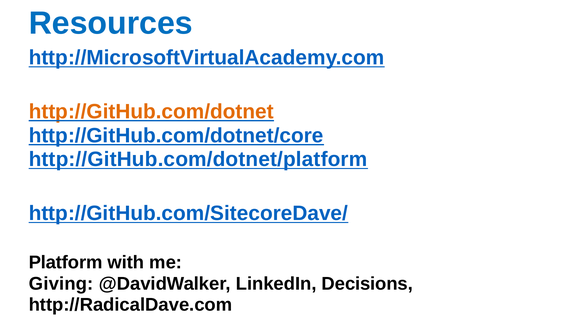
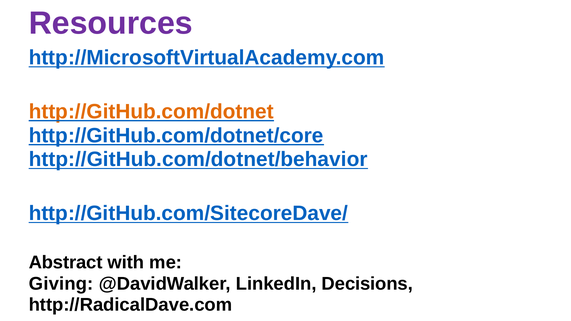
Resources colour: blue -> purple
http://GitHub.com/dotnet/platform: http://GitHub.com/dotnet/platform -> http://GitHub.com/dotnet/behavior
Platform: Platform -> Abstract
